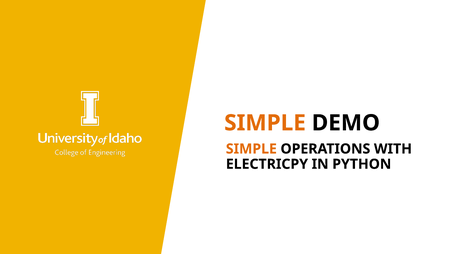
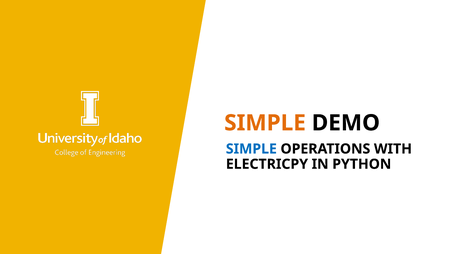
SIMPLE at (251, 149) colour: orange -> blue
